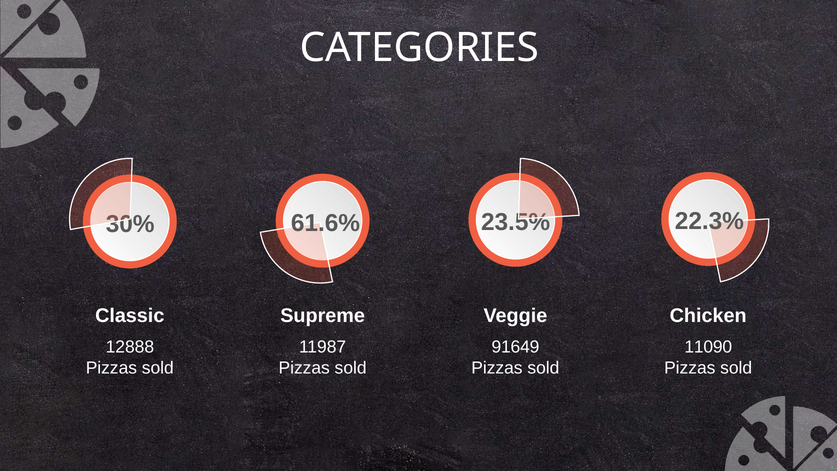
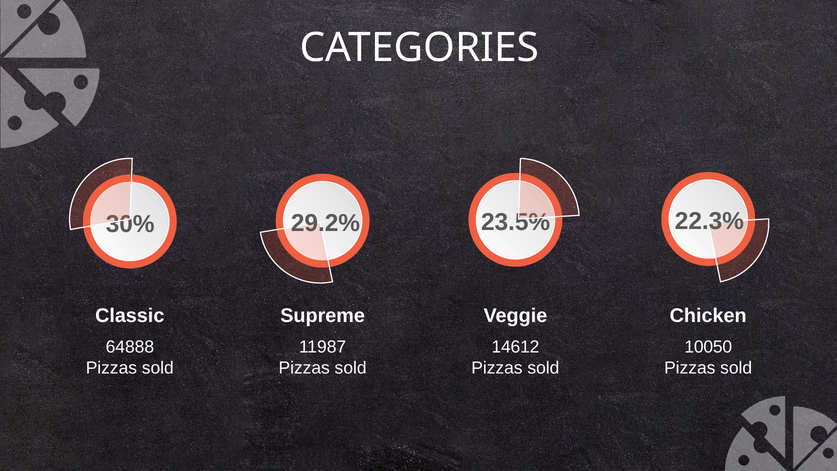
61.6%: 61.6% -> 29.2%
12888: 12888 -> 64888
91649: 91649 -> 14612
11090: 11090 -> 10050
